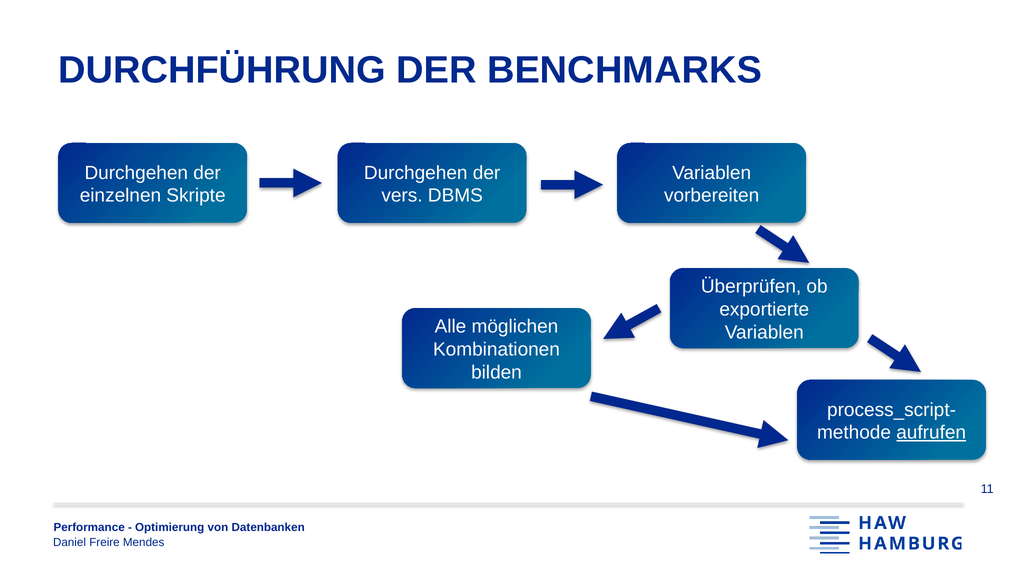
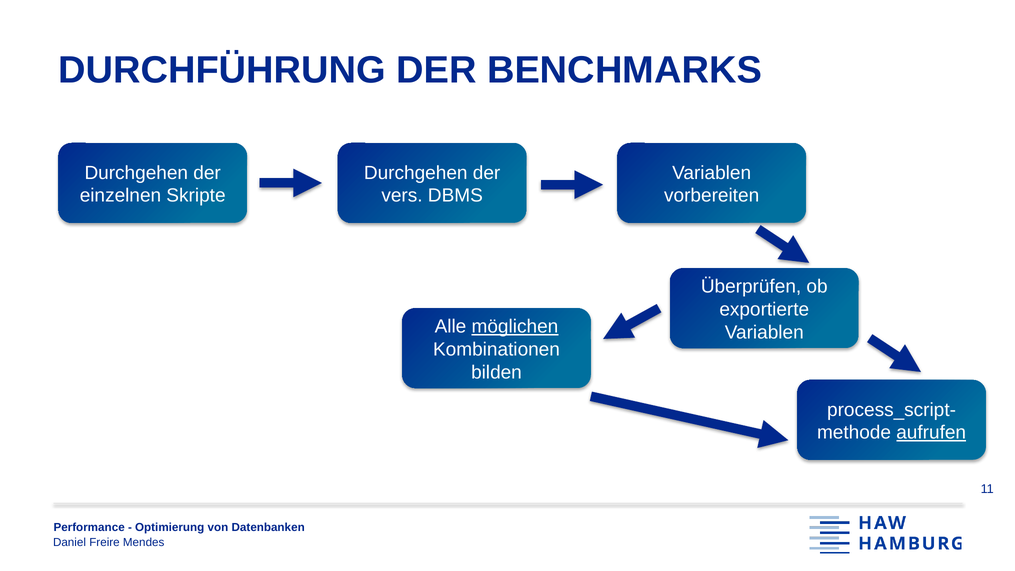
möglichen underline: none -> present
